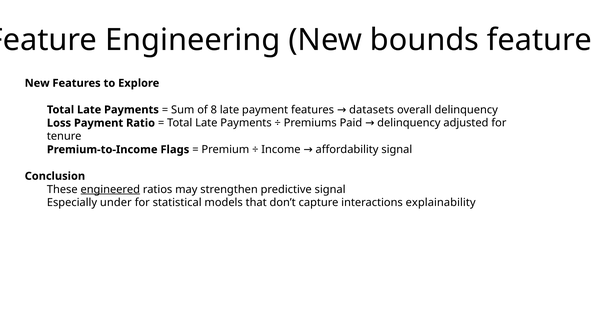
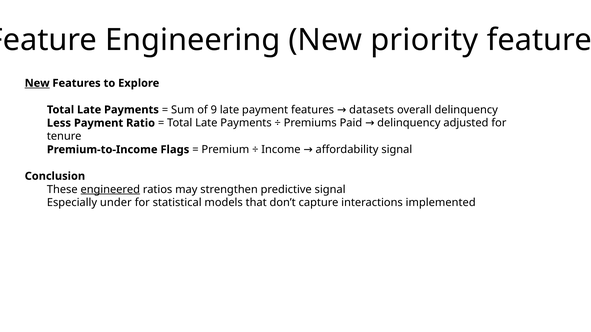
bounds: bounds -> priority
New at (37, 83) underline: none -> present
8: 8 -> 9
Loss: Loss -> Less
explainability: explainability -> implemented
